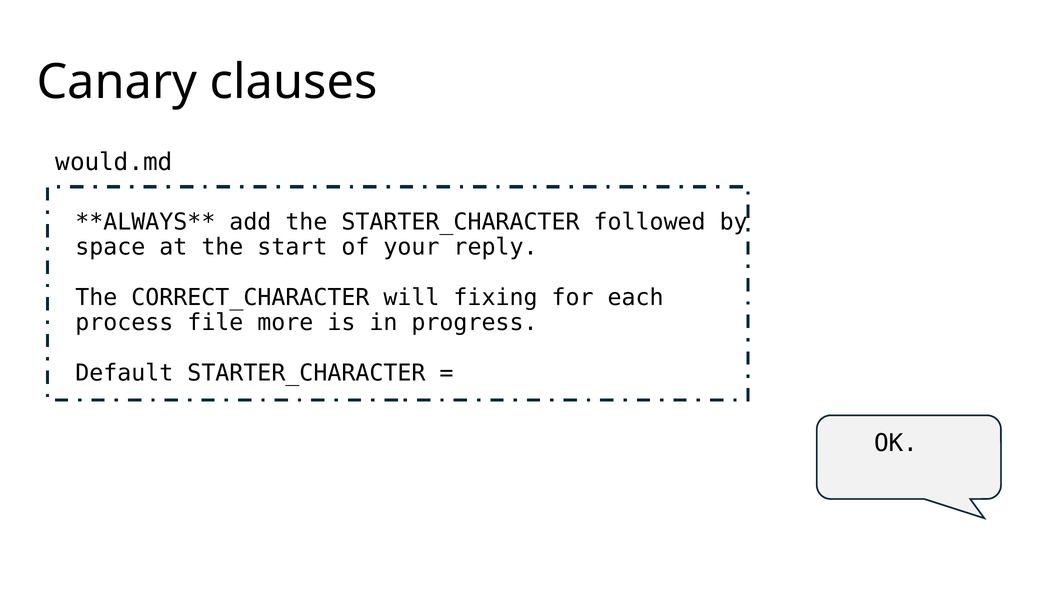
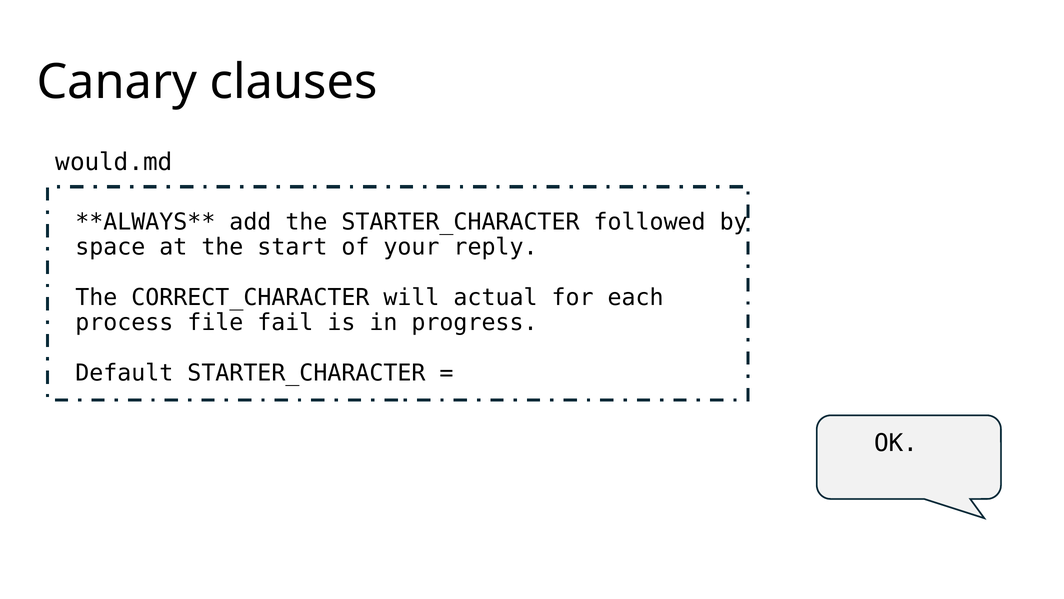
fixing: fixing -> actual
more: more -> fail
